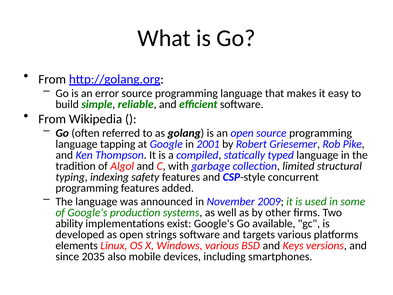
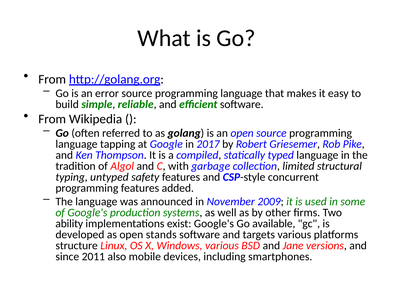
2001: 2001 -> 2017
indexing: indexing -> untyped
strings: strings -> stands
elements: elements -> structure
Keys: Keys -> Jane
2035: 2035 -> 2011
